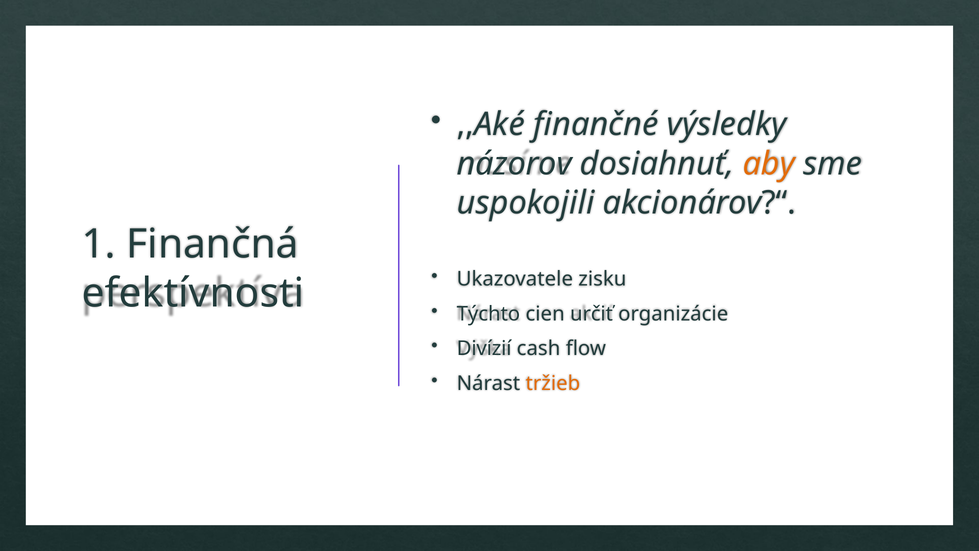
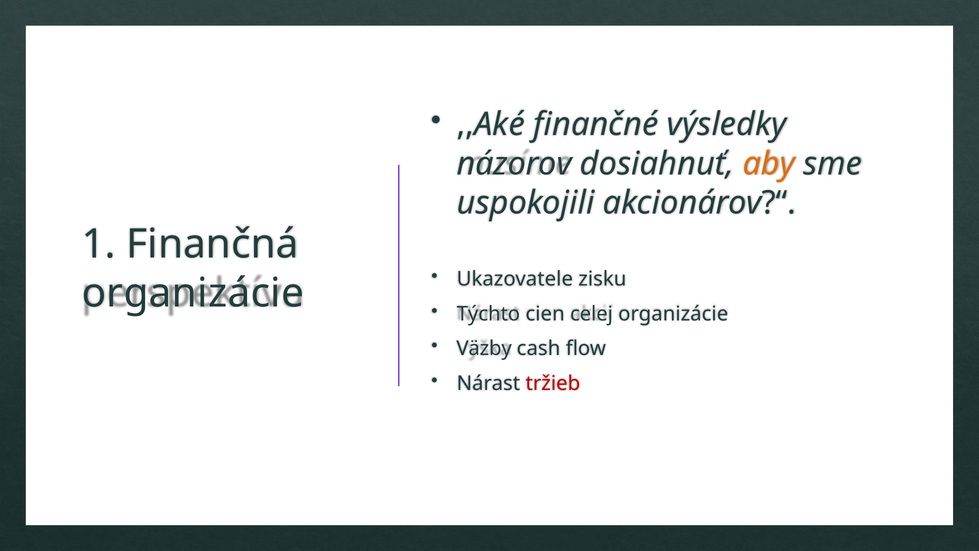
efektívnosti at (193, 293): efektívnosti -> organizácie
určiť: určiť -> celej
Divízií: Divízií -> Väzby
tržieb colour: orange -> red
